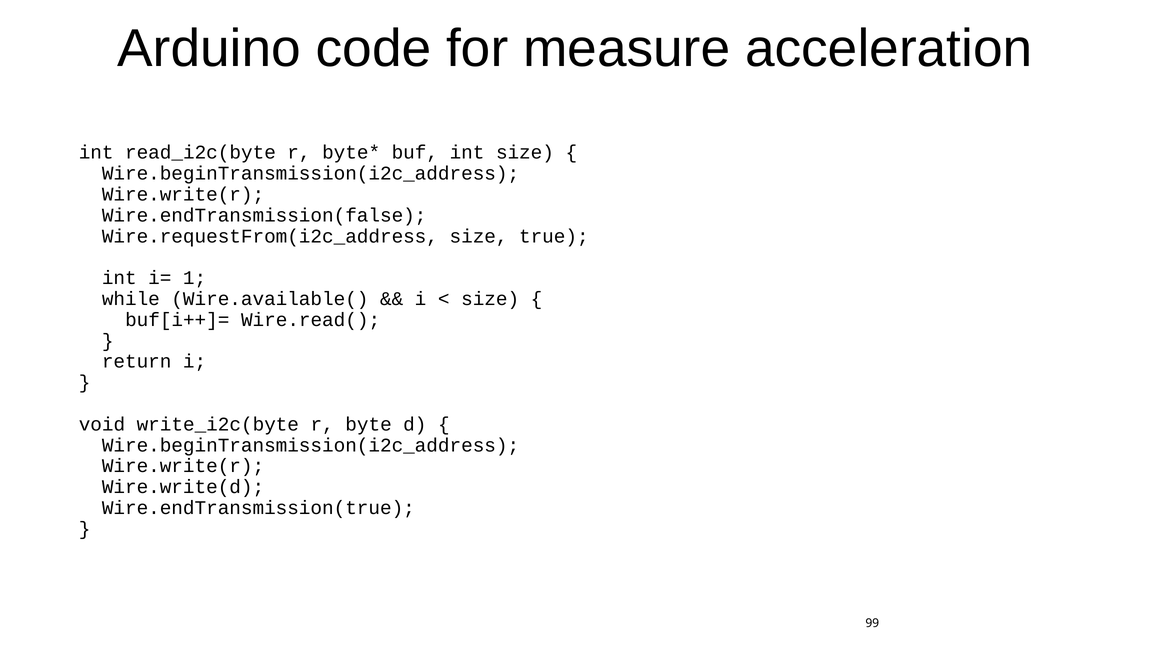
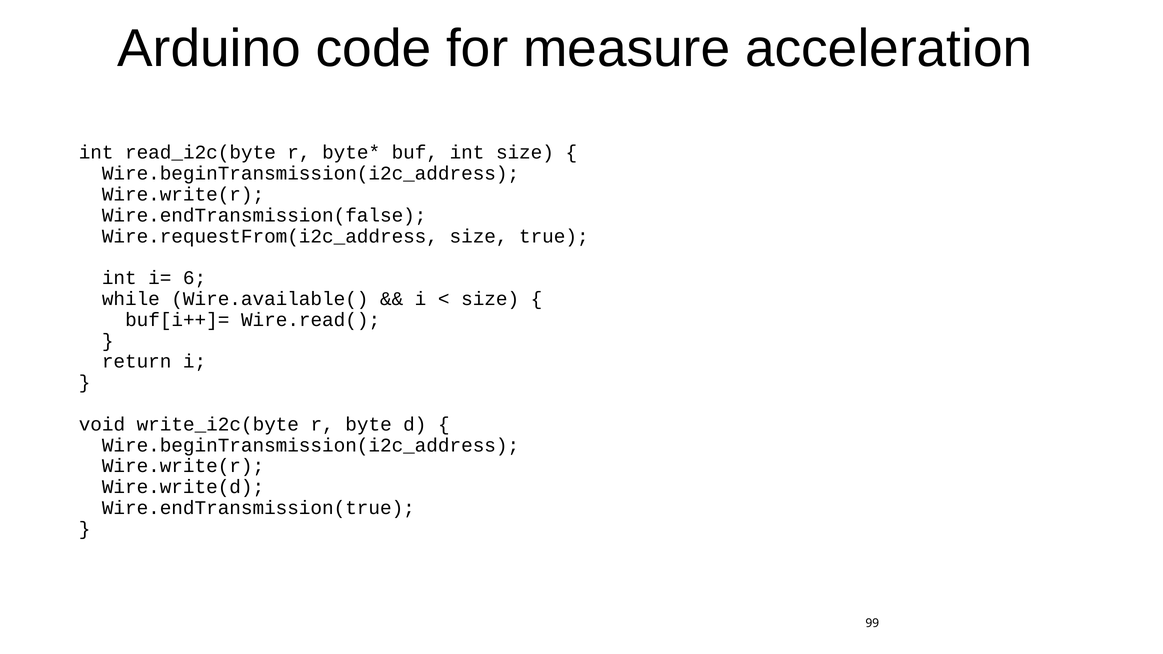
1: 1 -> 6
